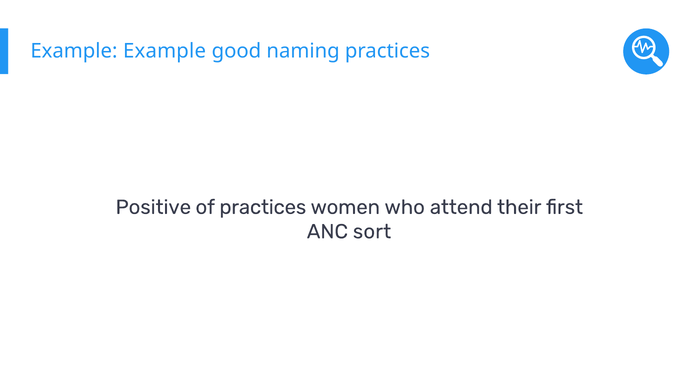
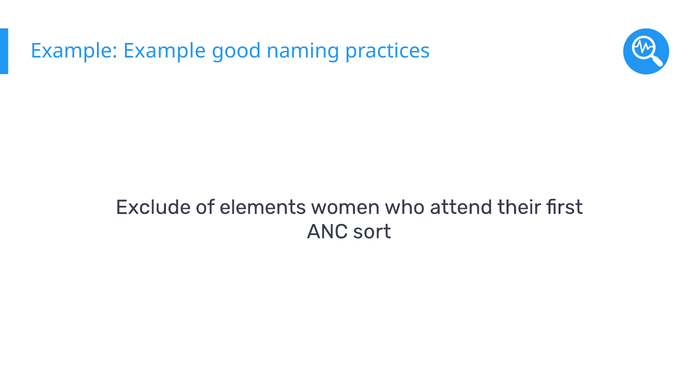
Positive: Positive -> Exclude
of practices: practices -> elements
